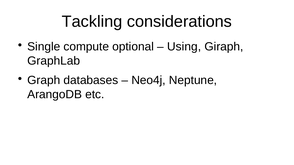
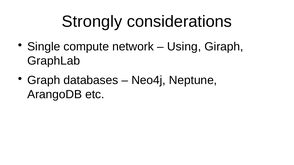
Tackling: Tackling -> Strongly
optional: optional -> network
